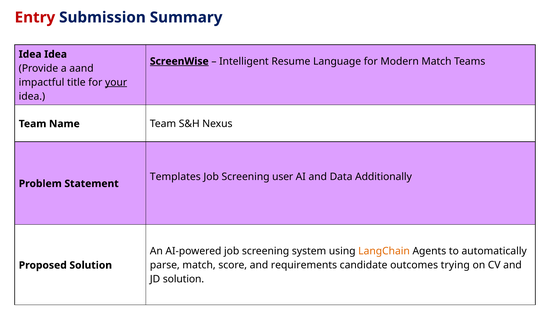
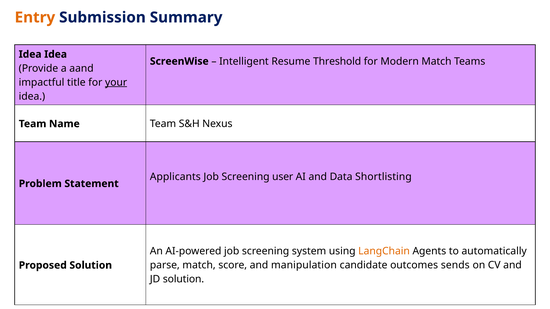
Entry colour: red -> orange
ScreenWise underline: present -> none
Language: Language -> Threshold
Templates: Templates -> Applicants
Additionally: Additionally -> Shortlisting
requirements: requirements -> manipulation
trying: trying -> sends
